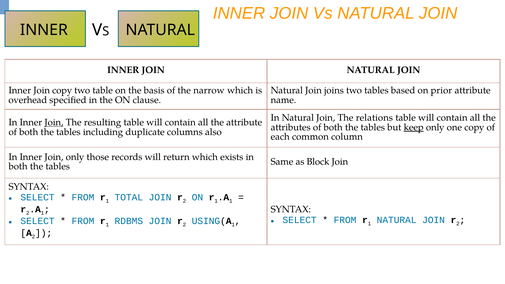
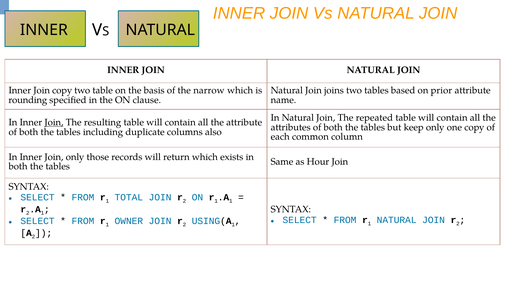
overhead: overhead -> rounding
relations: relations -> repeated
keep underline: present -> none
Block: Block -> Hour
RDBMS: RDBMS -> OWNER
